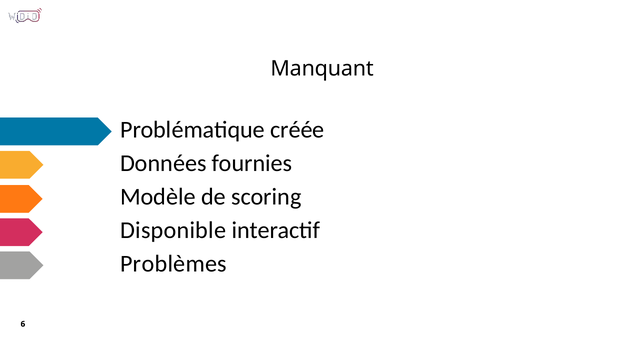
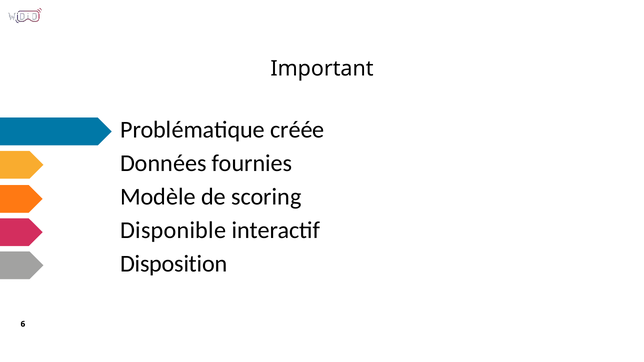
Manquant: Manquant -> Important
Problèmes: Problèmes -> Disposition
